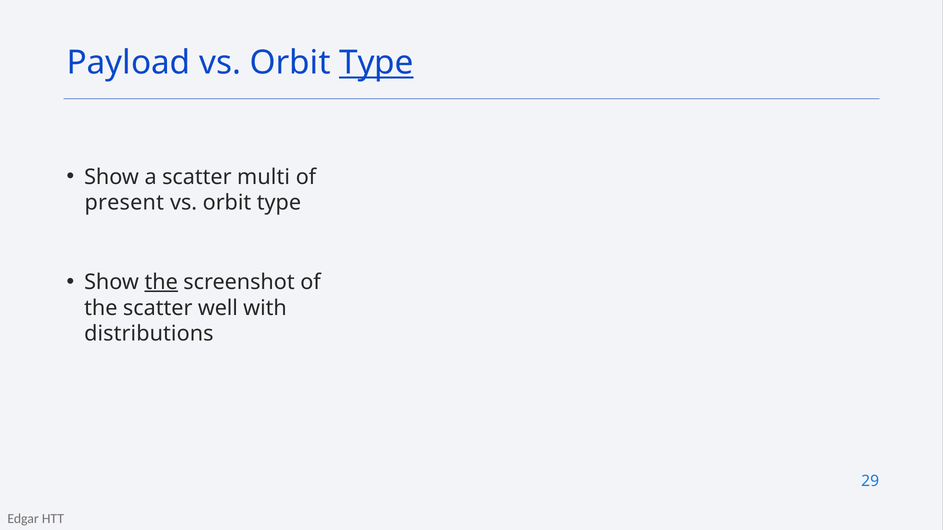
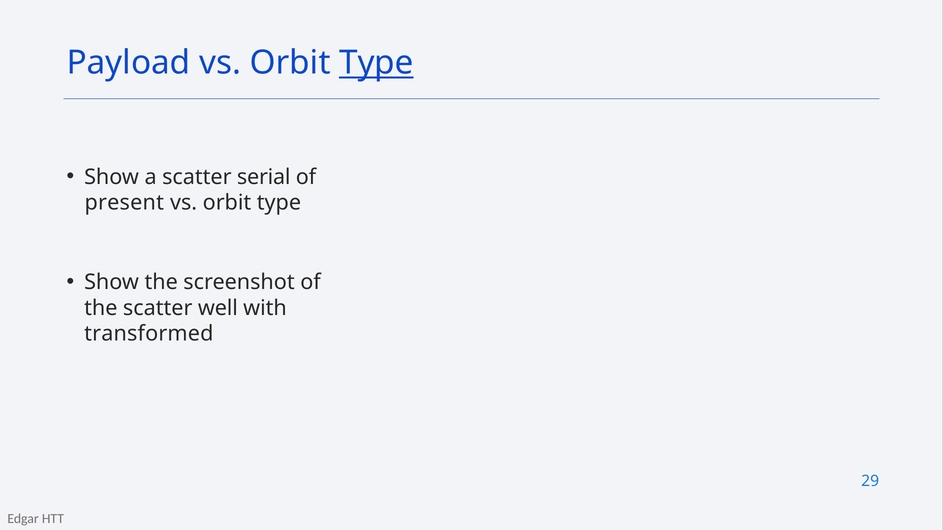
multi: multi -> serial
the at (161, 282) underline: present -> none
distributions: distributions -> transformed
